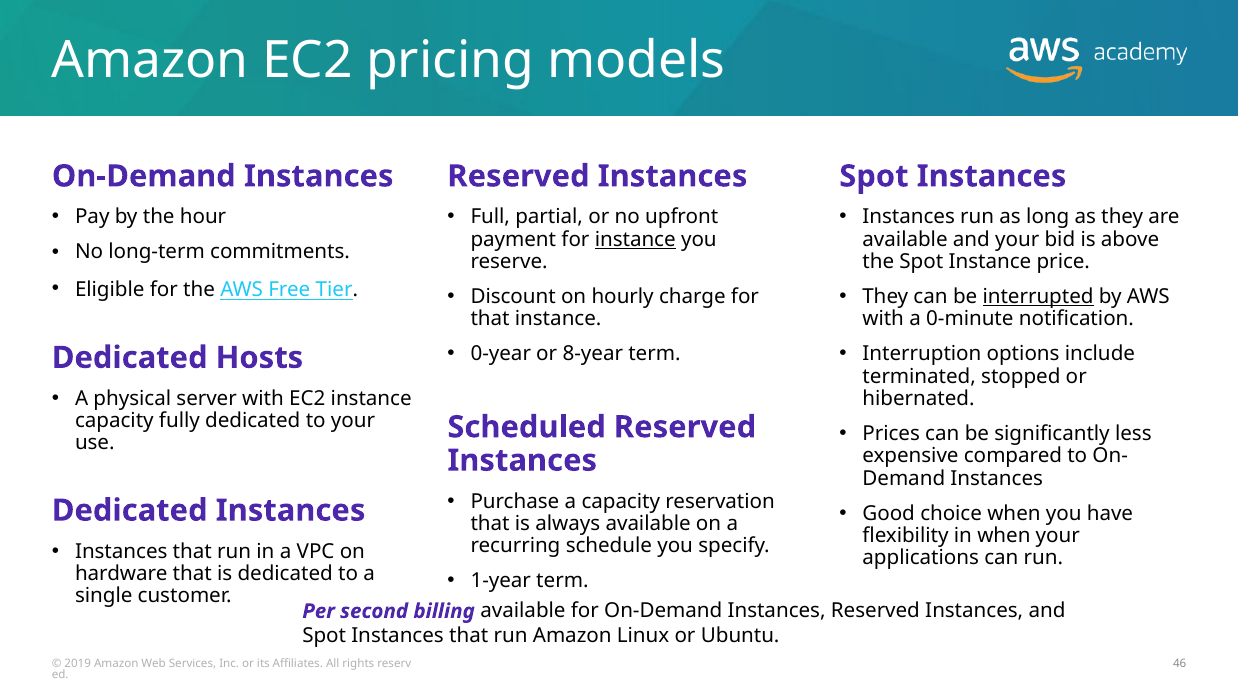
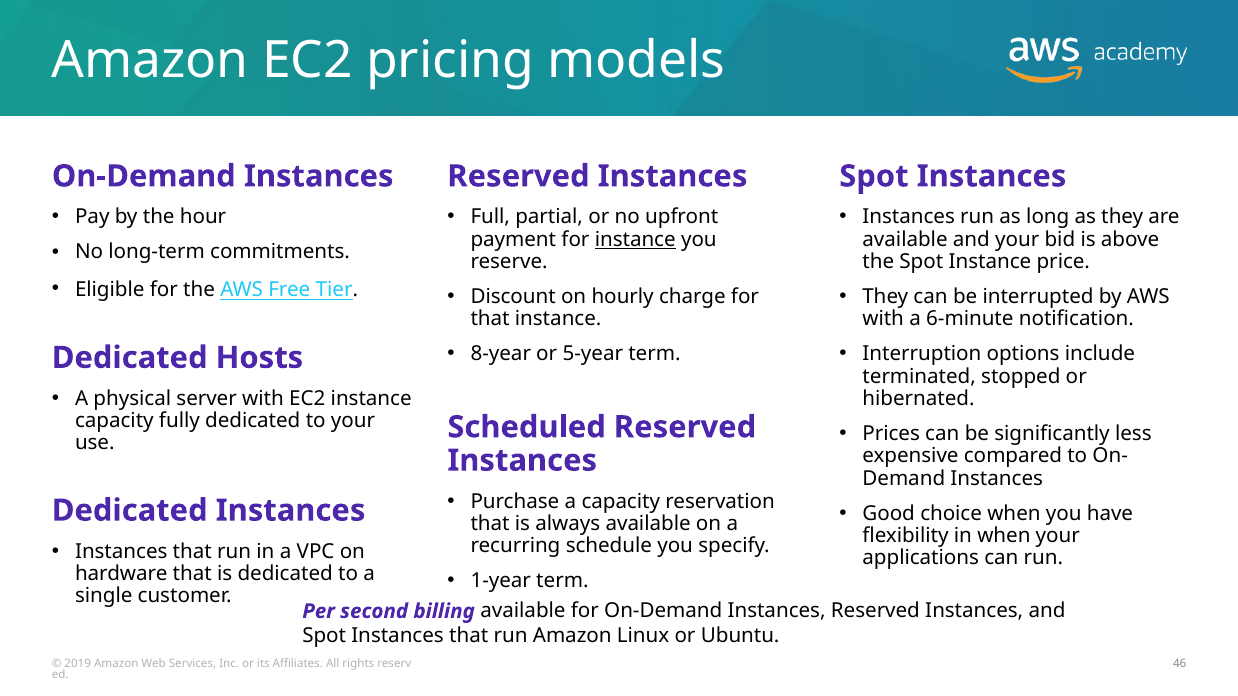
interrupted underline: present -> none
0-minute: 0-minute -> 6-minute
0-year: 0-year -> 8-year
8-year: 8-year -> 5-year
